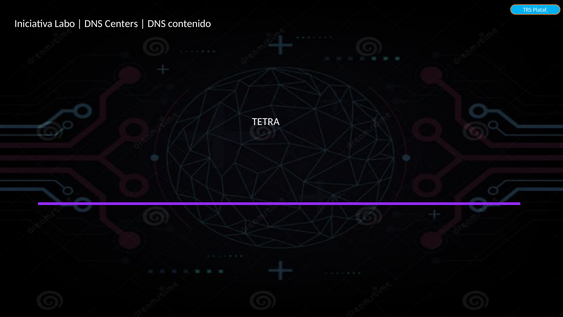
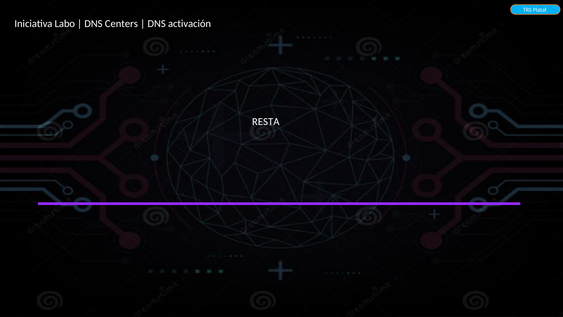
contenido: contenido -> activación
TETRA: TETRA -> RESTA
